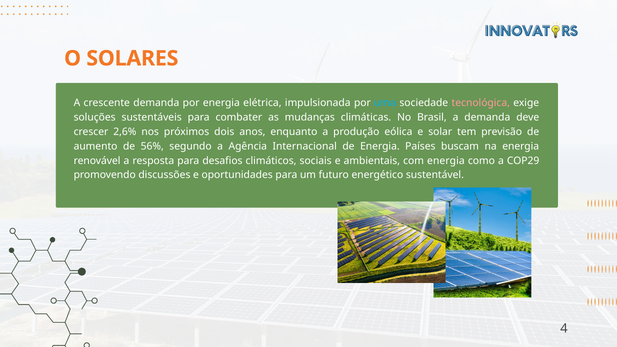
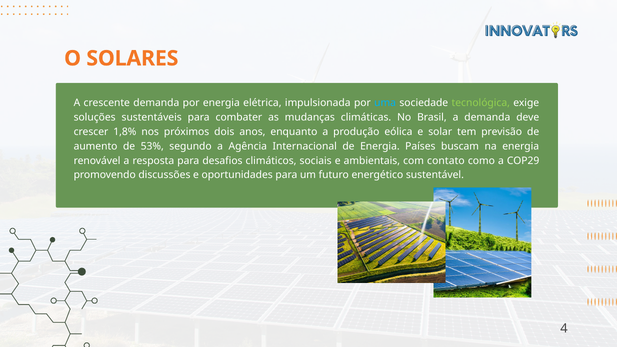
tecnológica colour: pink -> light green
2,6%: 2,6% -> 1,8%
56%: 56% -> 53%
com energia: energia -> contato
